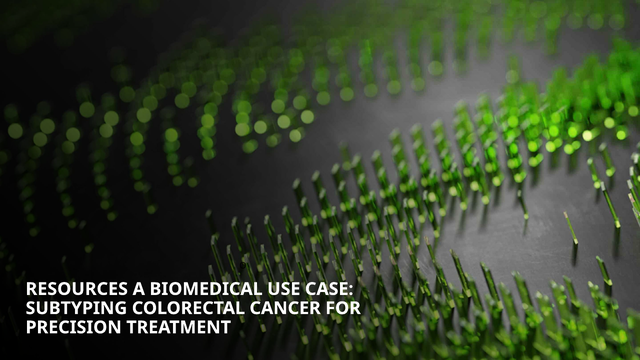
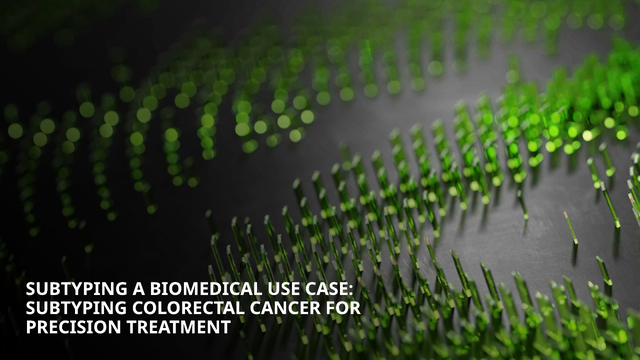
RESOURCES at (77, 289): RESOURCES -> SUBTYPING
